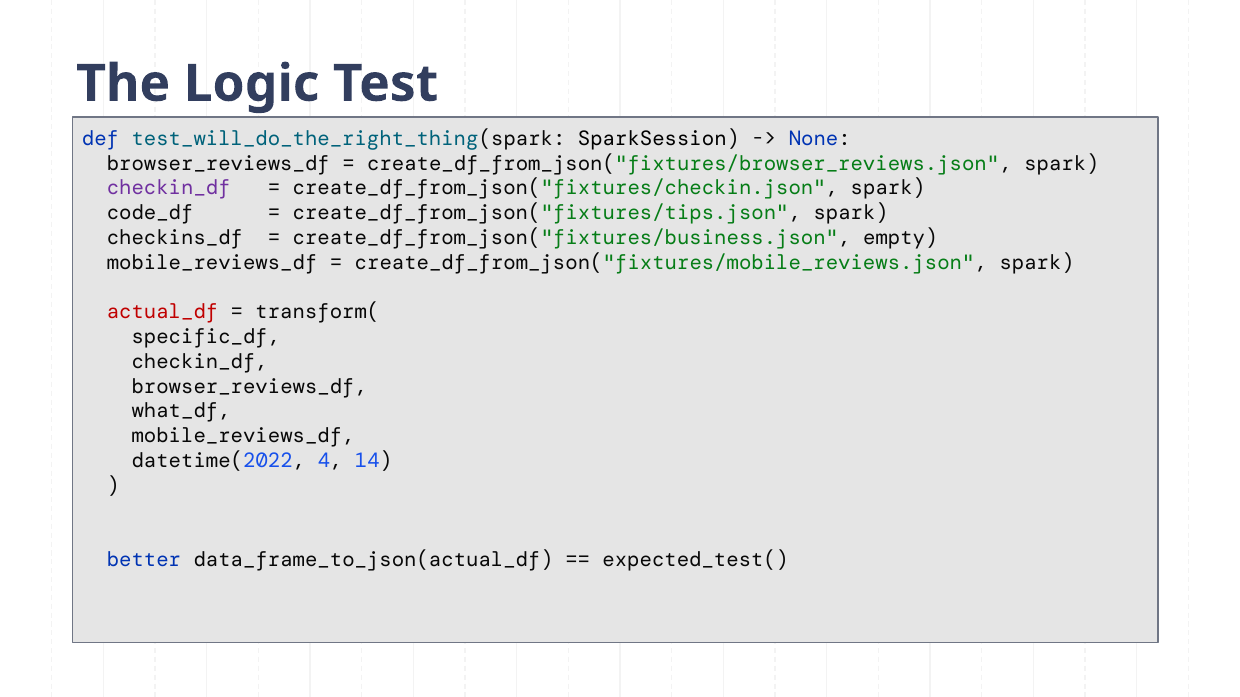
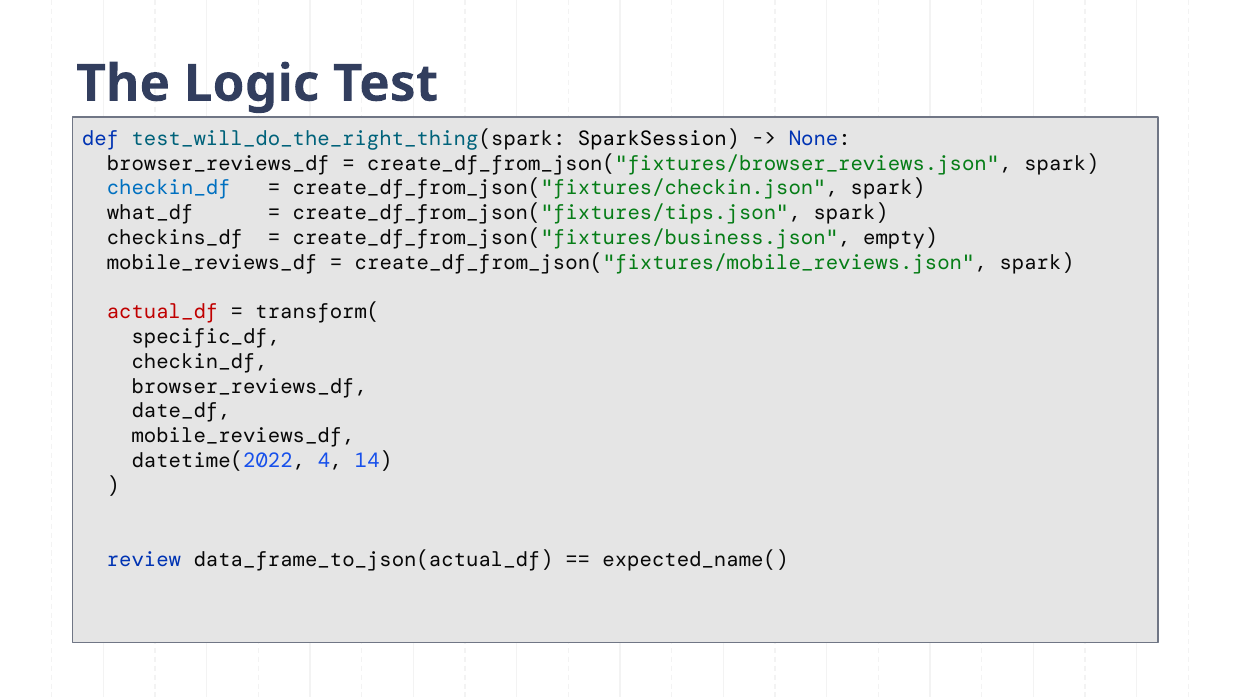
checkin_df at (169, 188) colour: purple -> blue
code_df: code_df -> what_df
what_df: what_df -> date_df
better: better -> review
expected_test(: expected_test( -> expected_name(
